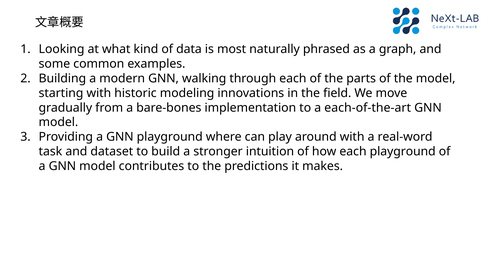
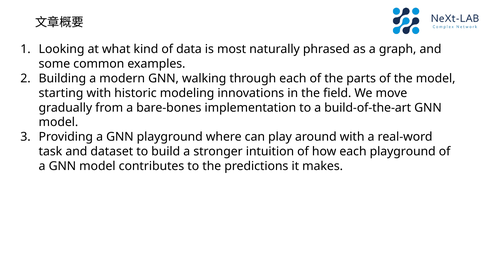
each-of-the-art: each-of-the-art -> build-of-the-art
